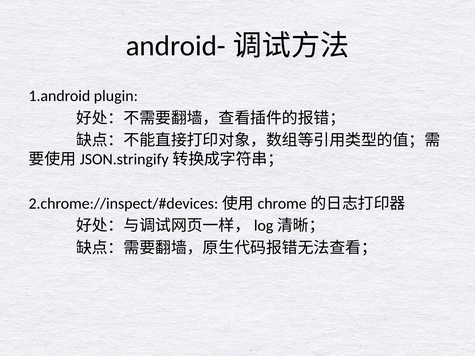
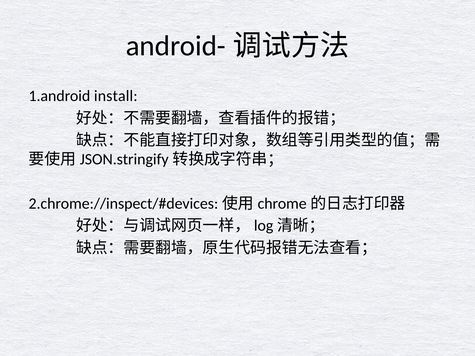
plugin: plugin -> install
